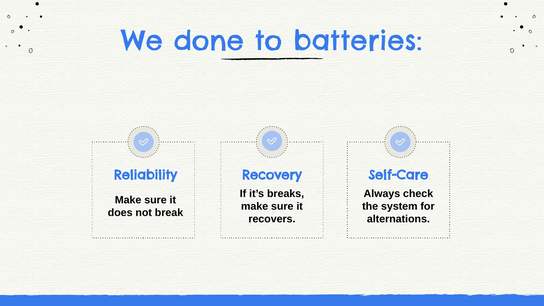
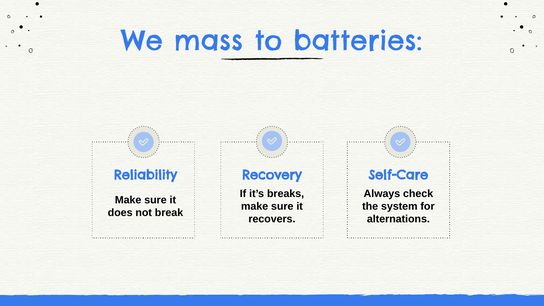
done: done -> mass
